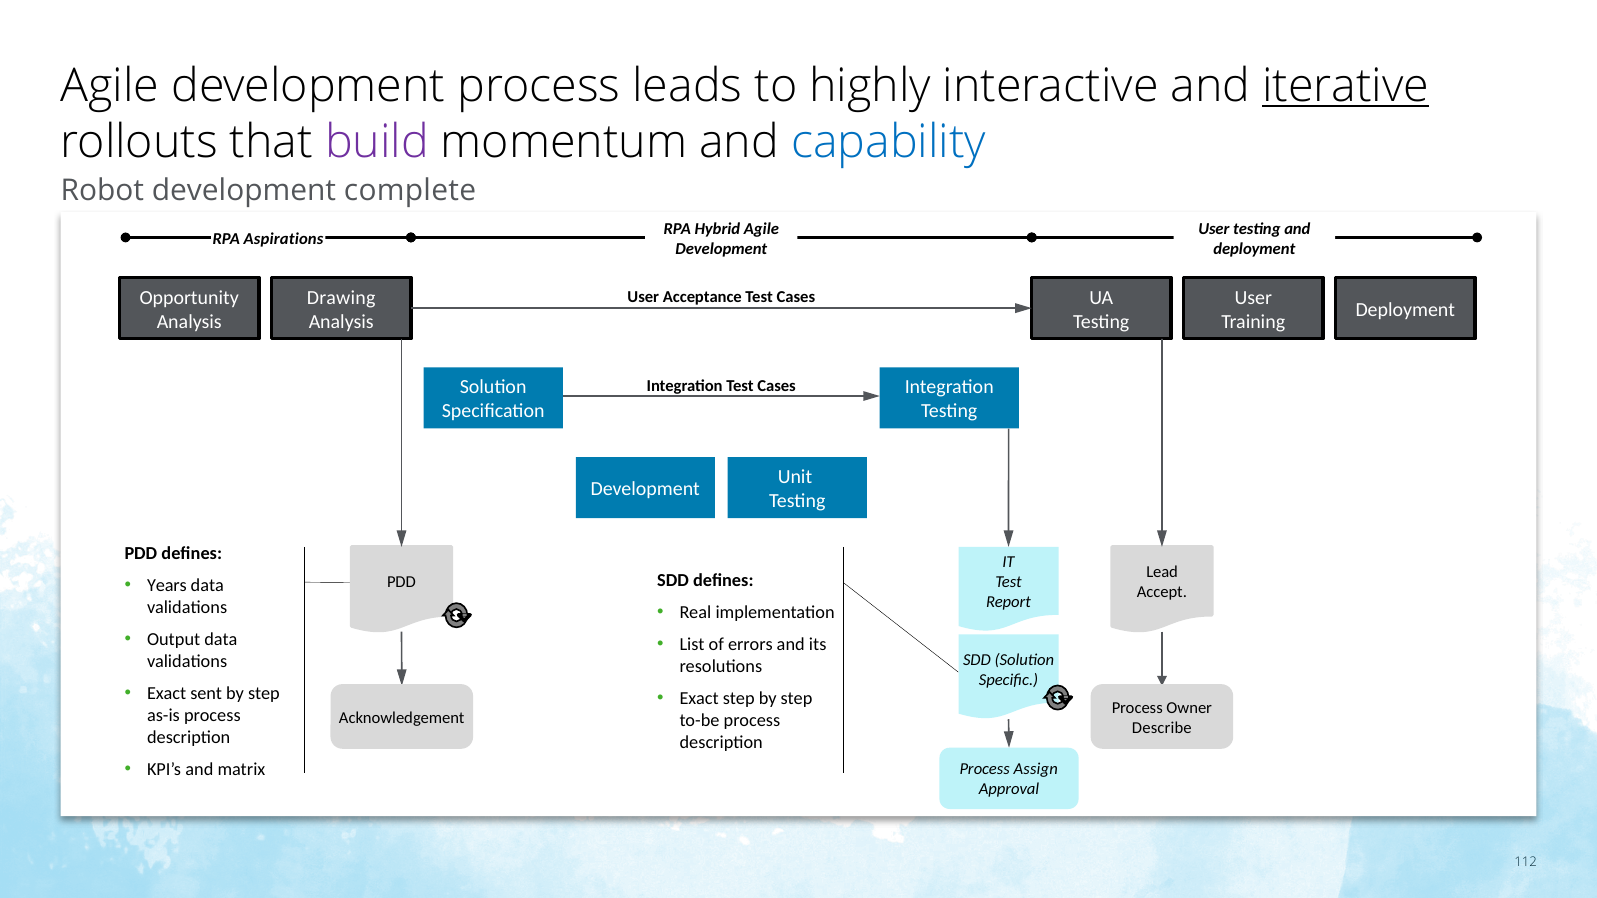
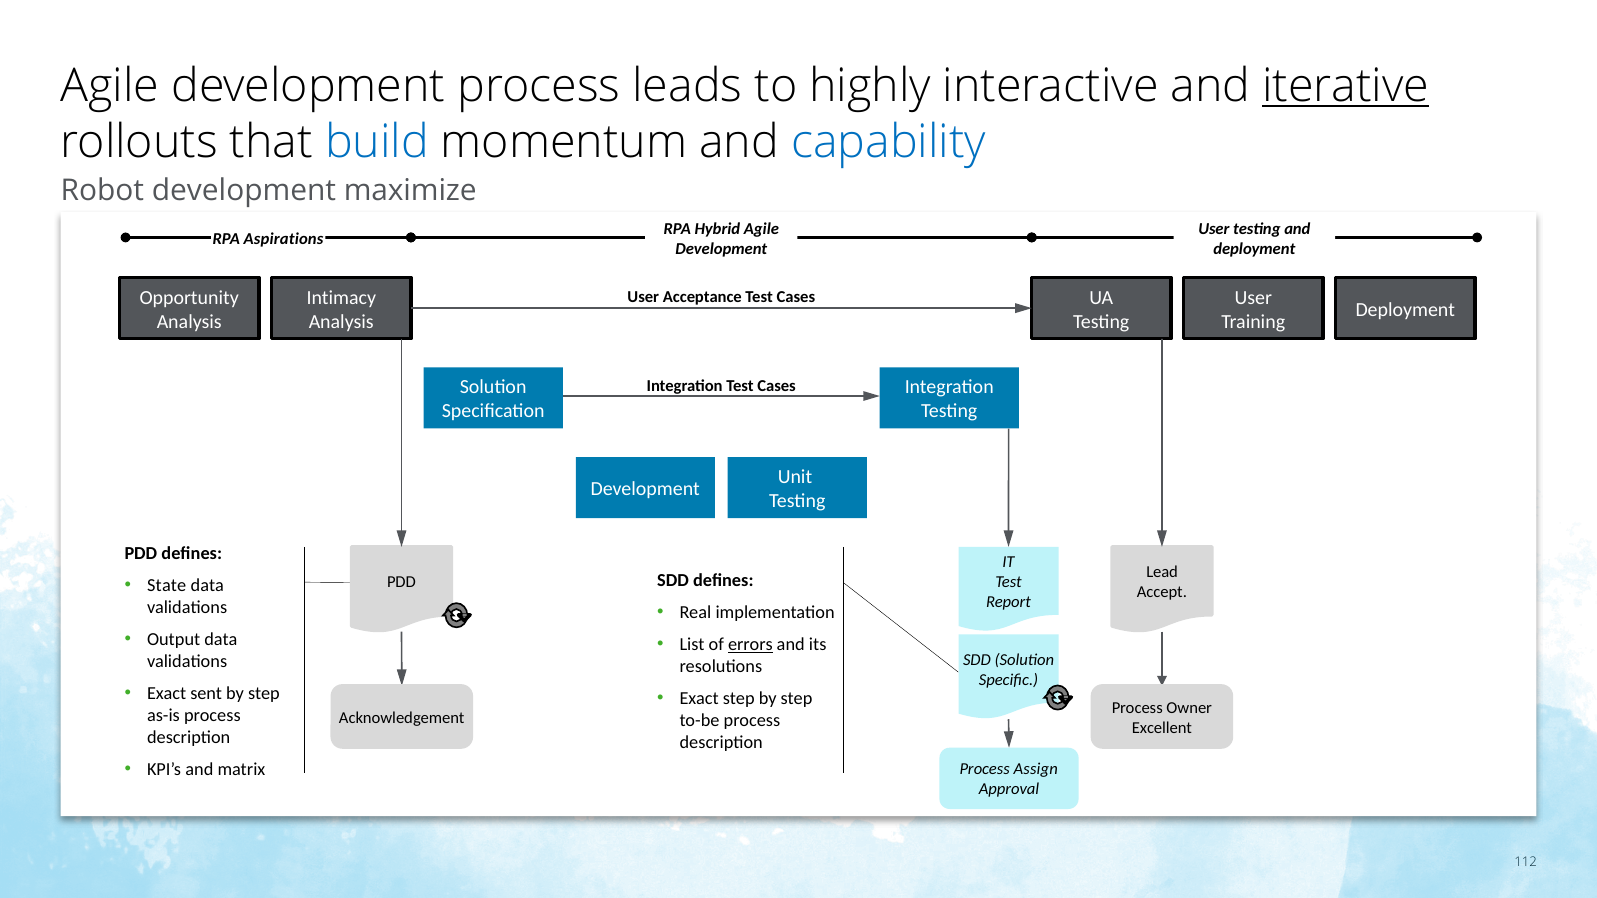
build colour: purple -> blue
complete: complete -> maximize
Drawing: Drawing -> Intimacy
Years: Years -> State
errors underline: none -> present
Describe: Describe -> Excellent
